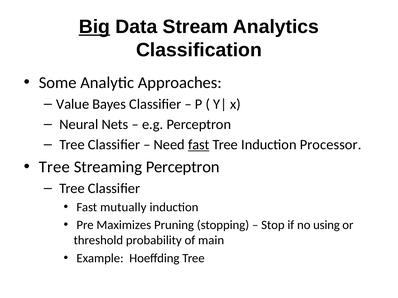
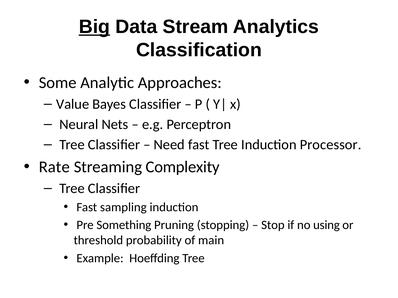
fast at (199, 145) underline: present -> none
Tree at (54, 167): Tree -> Rate
Streaming Perceptron: Perceptron -> Complexity
mutually: mutually -> sampling
Maximizes: Maximizes -> Something
